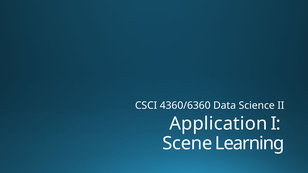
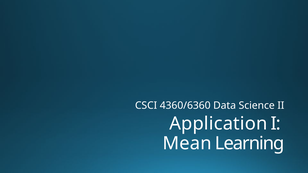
Scene: Scene -> Mean
